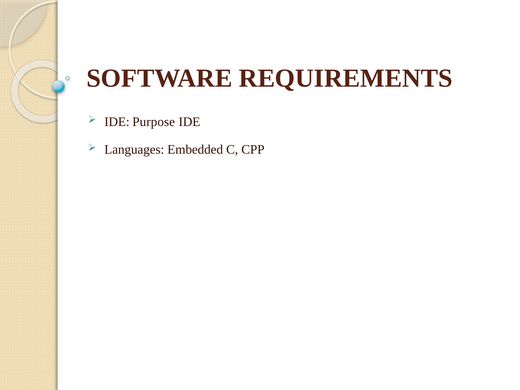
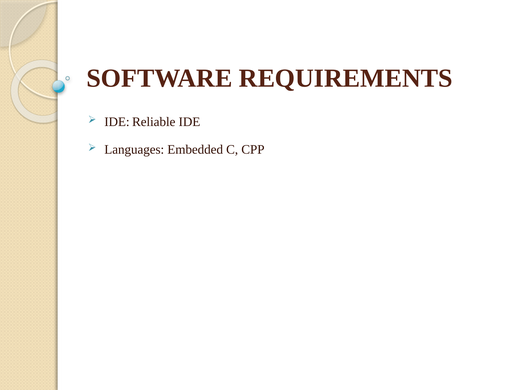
Purpose: Purpose -> Reliable
